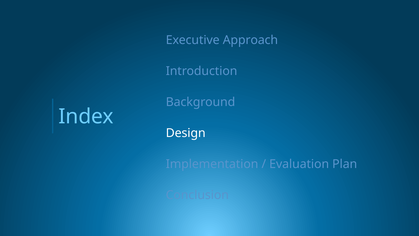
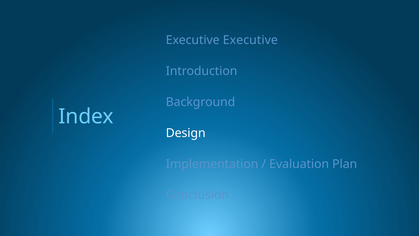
Executive Approach: Approach -> Executive
